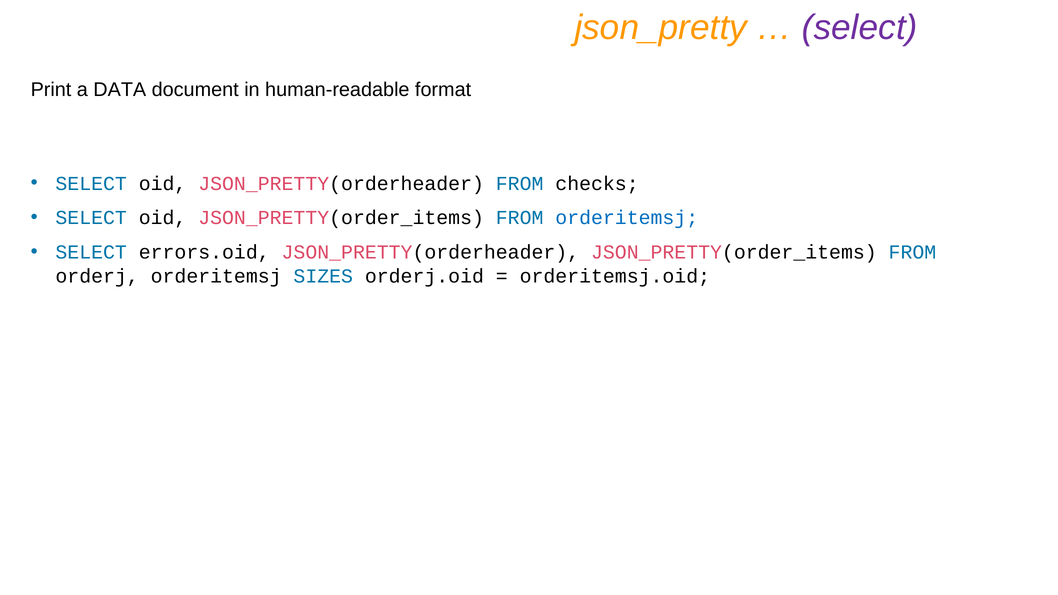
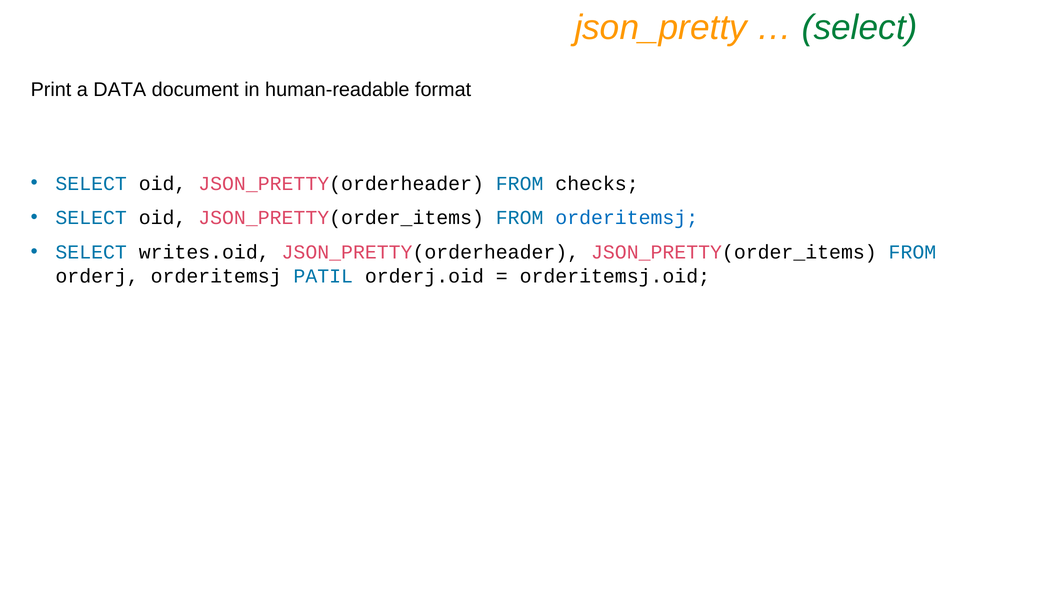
select at (860, 28) colour: purple -> green
errors.oid: errors.oid -> writes.oid
SIZES: SIZES -> PATIL
